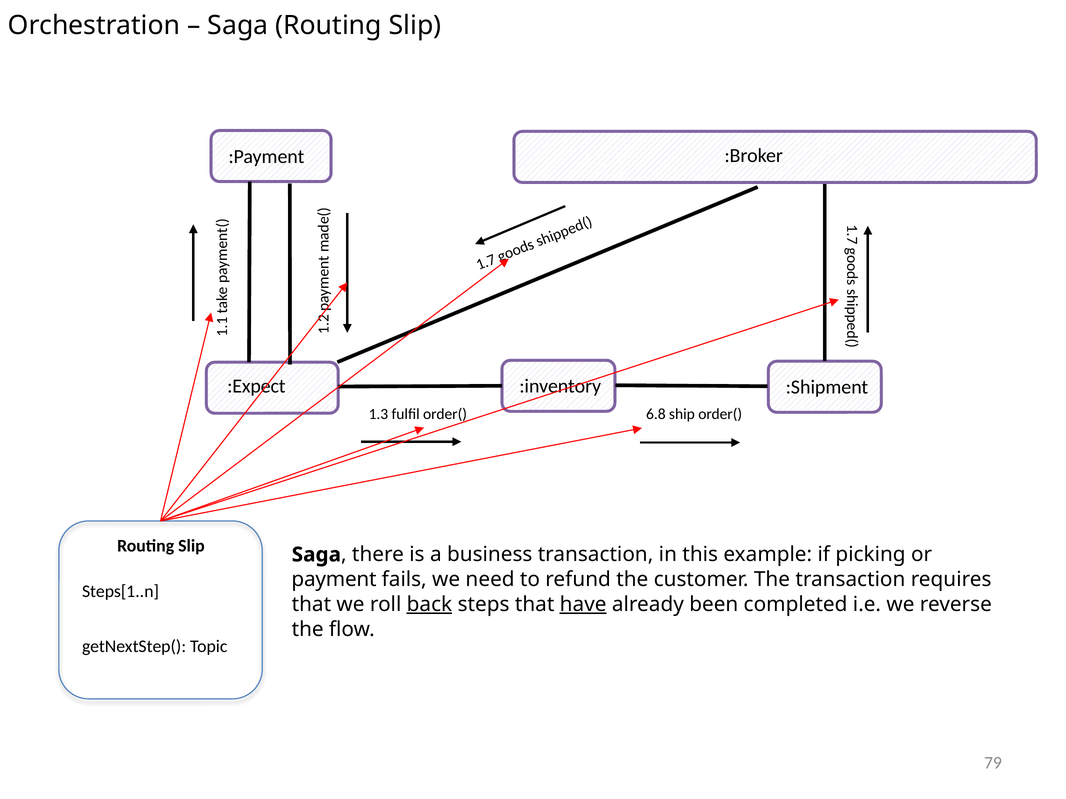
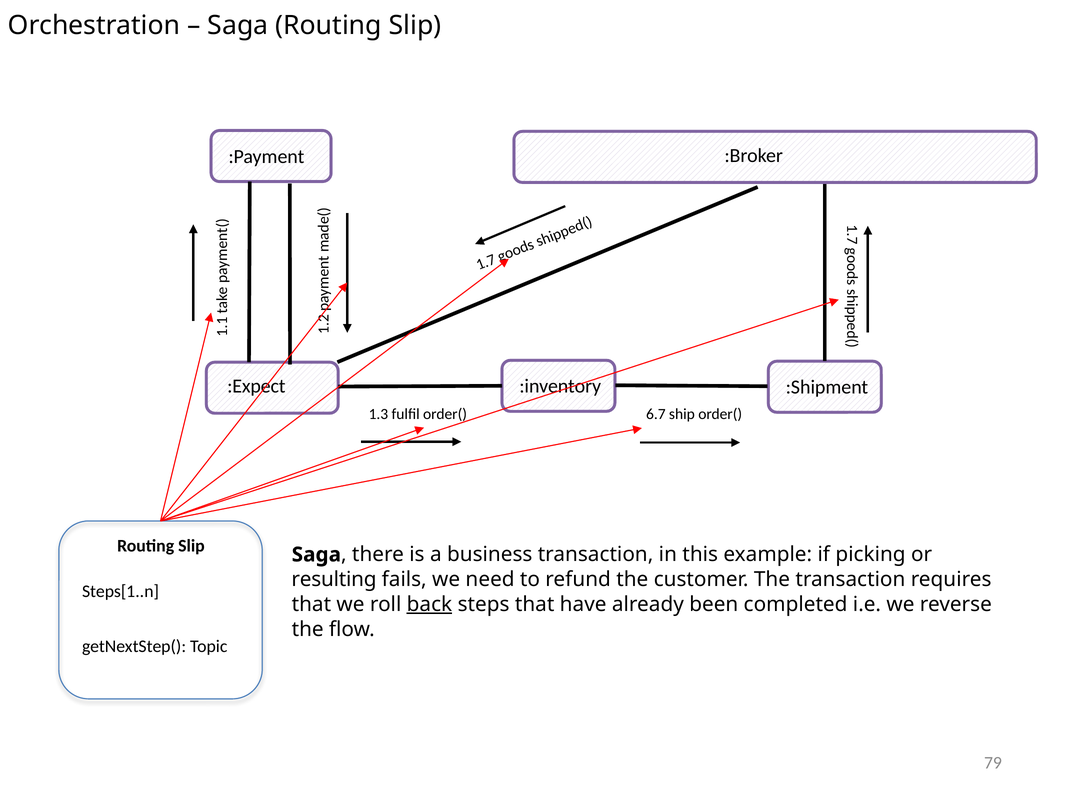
6.8: 6.8 -> 6.7
payment: payment -> resulting
have underline: present -> none
